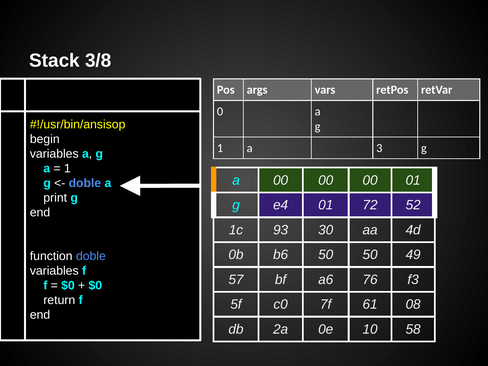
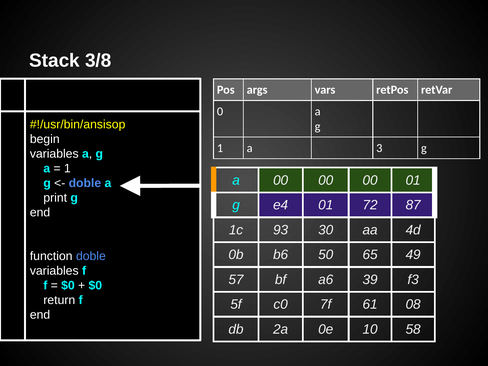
52: 52 -> 87
50 50: 50 -> 65
76: 76 -> 39
